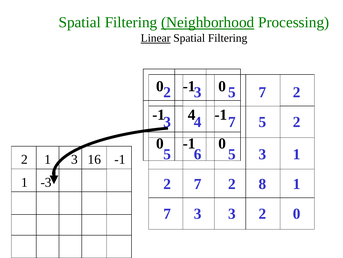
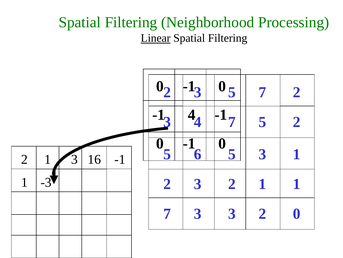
Neighborhood underline: present -> none
7 at (198, 184): 7 -> 3
8 at (262, 184): 8 -> 1
